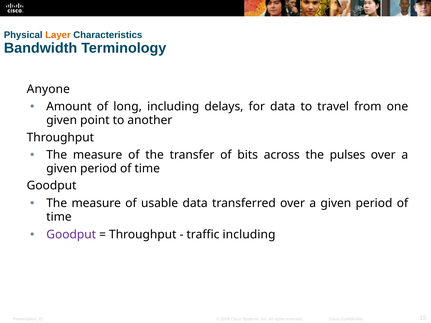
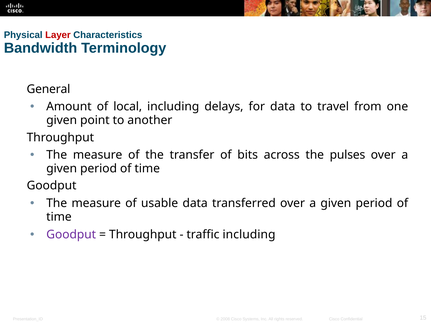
Layer colour: orange -> red
Anyone: Anyone -> General
long: long -> local
